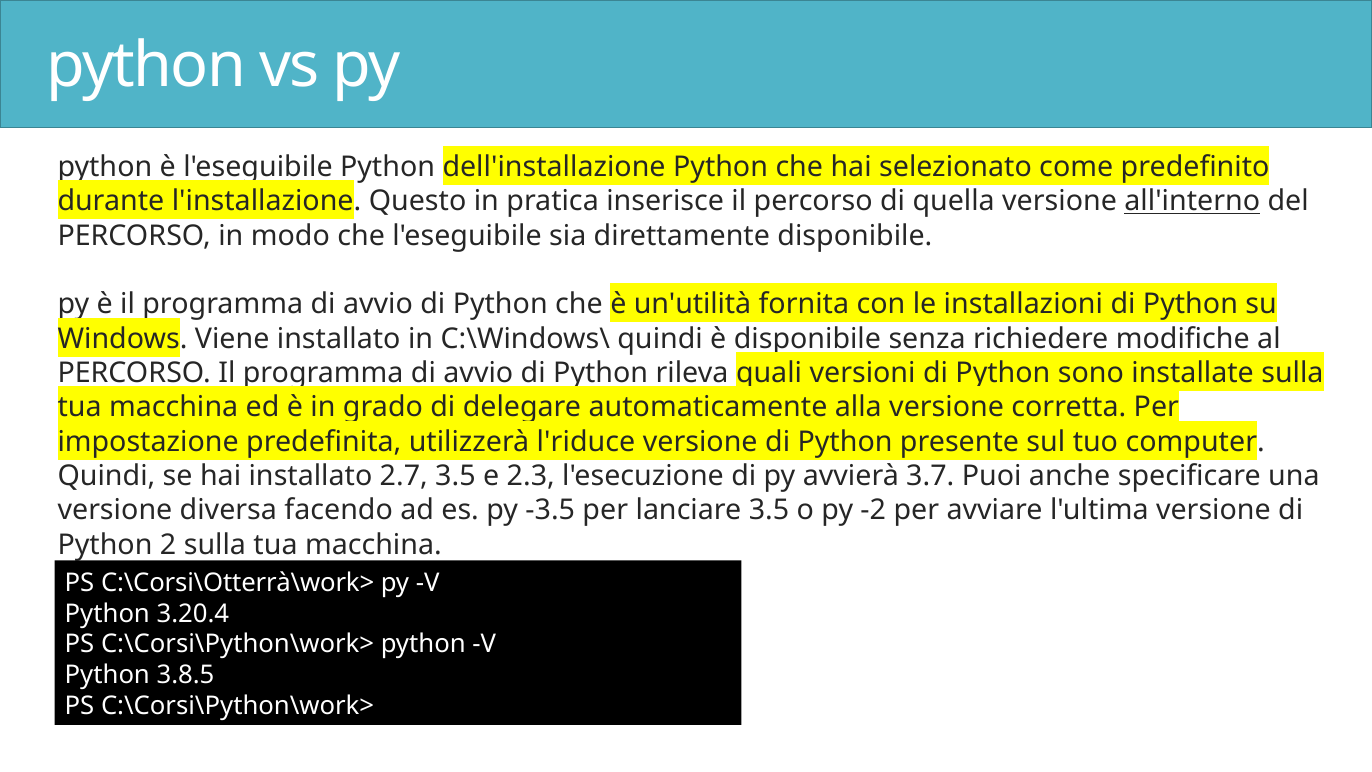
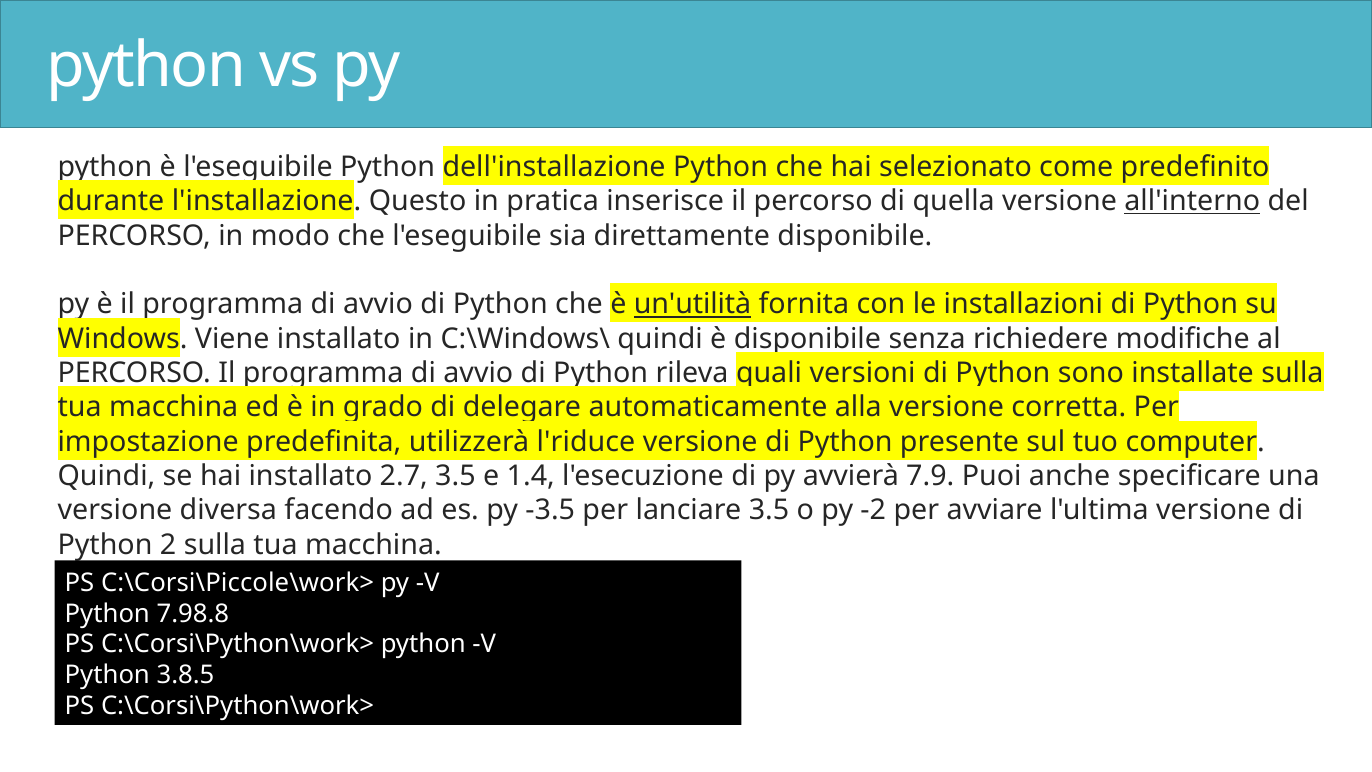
un'utilità underline: none -> present
2.3: 2.3 -> 1.4
3.7: 3.7 -> 7.9
C:\Corsi\Otterrà\work>: C:\Corsi\Otterrà\work> -> C:\Corsi\Piccole\work>
3.20.4: 3.20.4 -> 7.98.8
